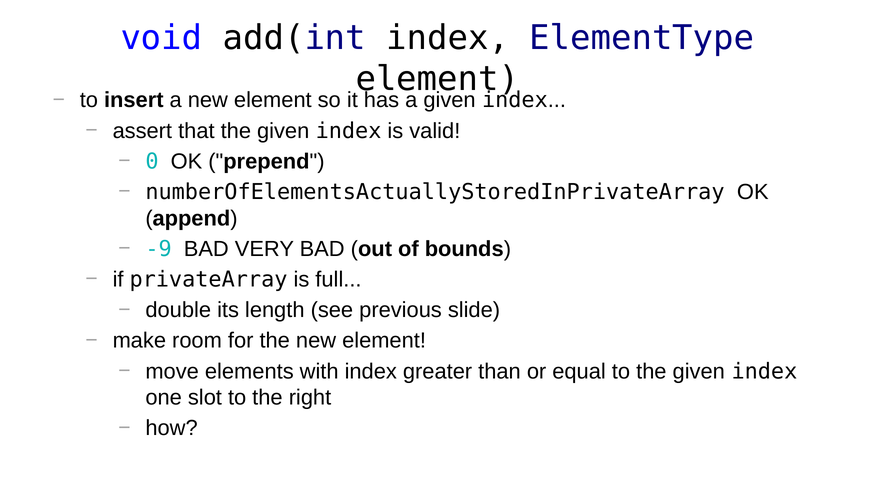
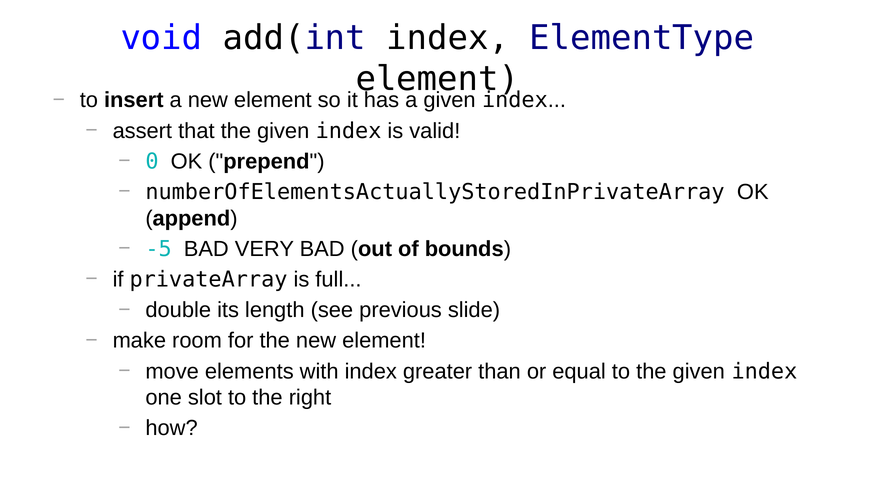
-9: -9 -> -5
